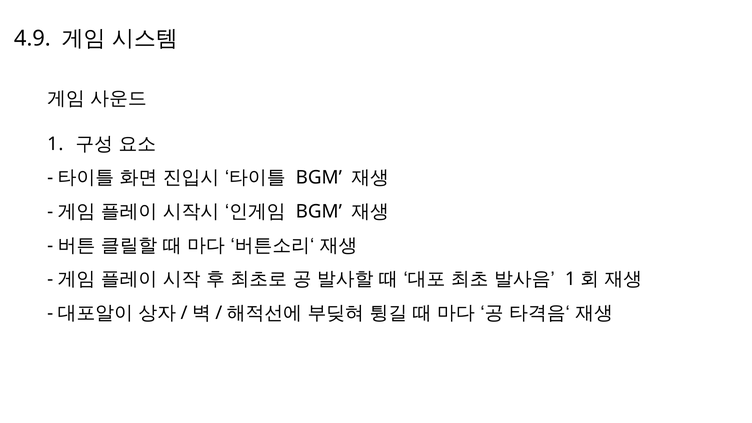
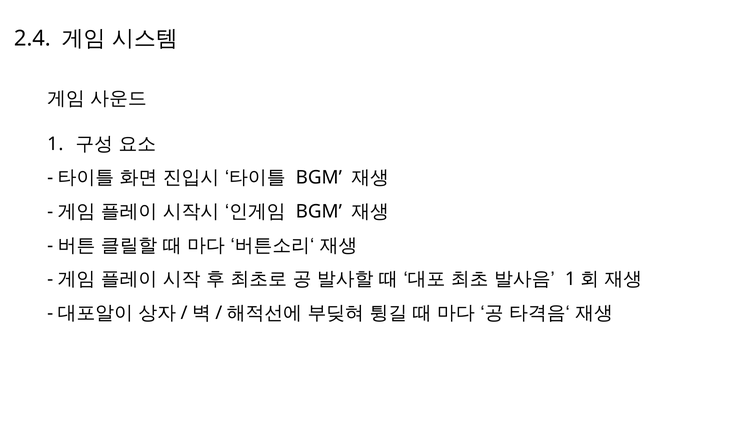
4.9: 4.9 -> 2.4
